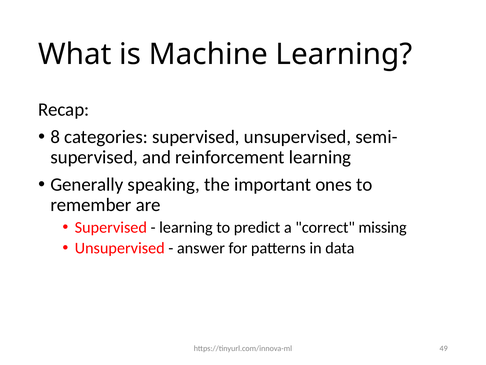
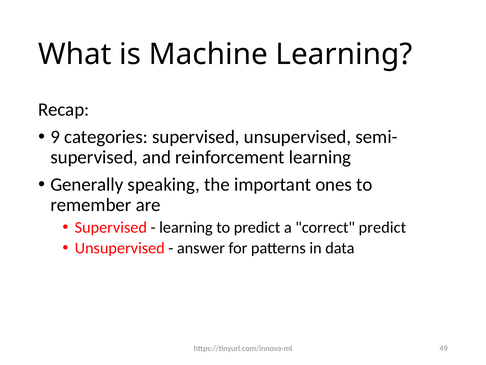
8: 8 -> 9
correct missing: missing -> predict
